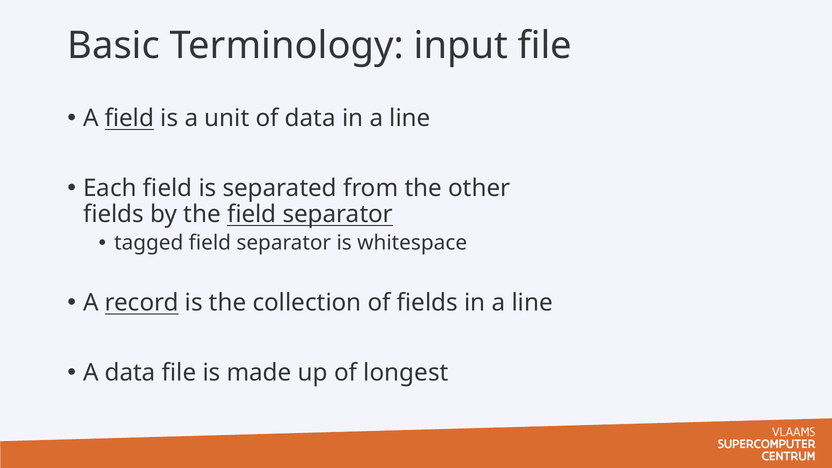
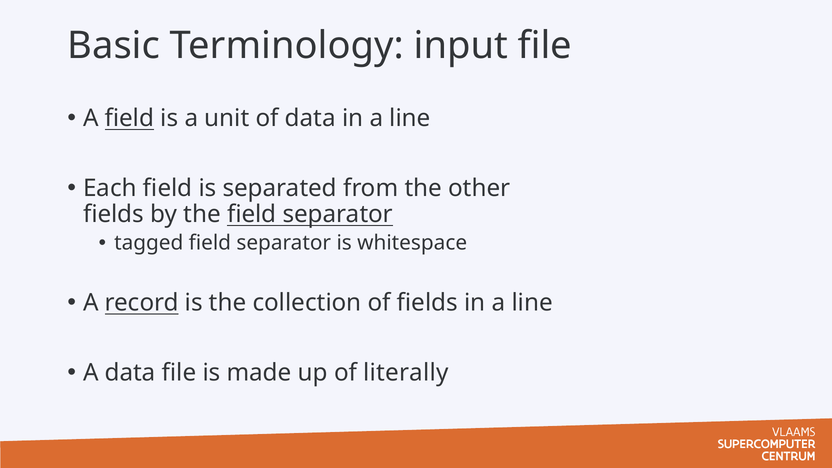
longest: longest -> literally
